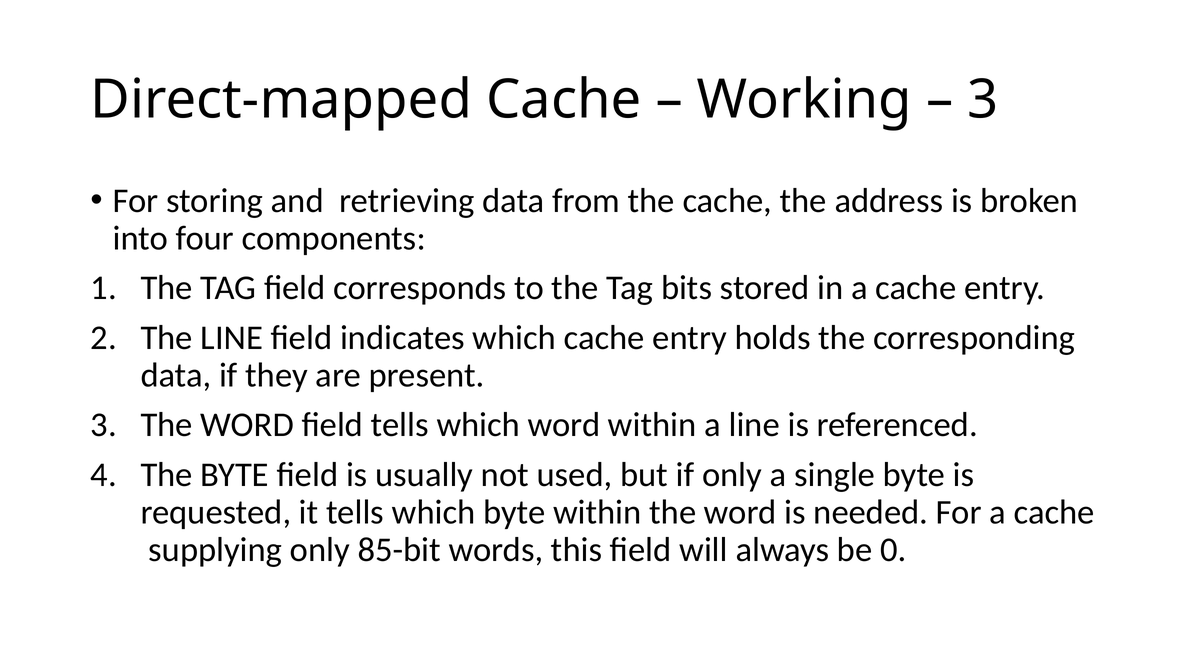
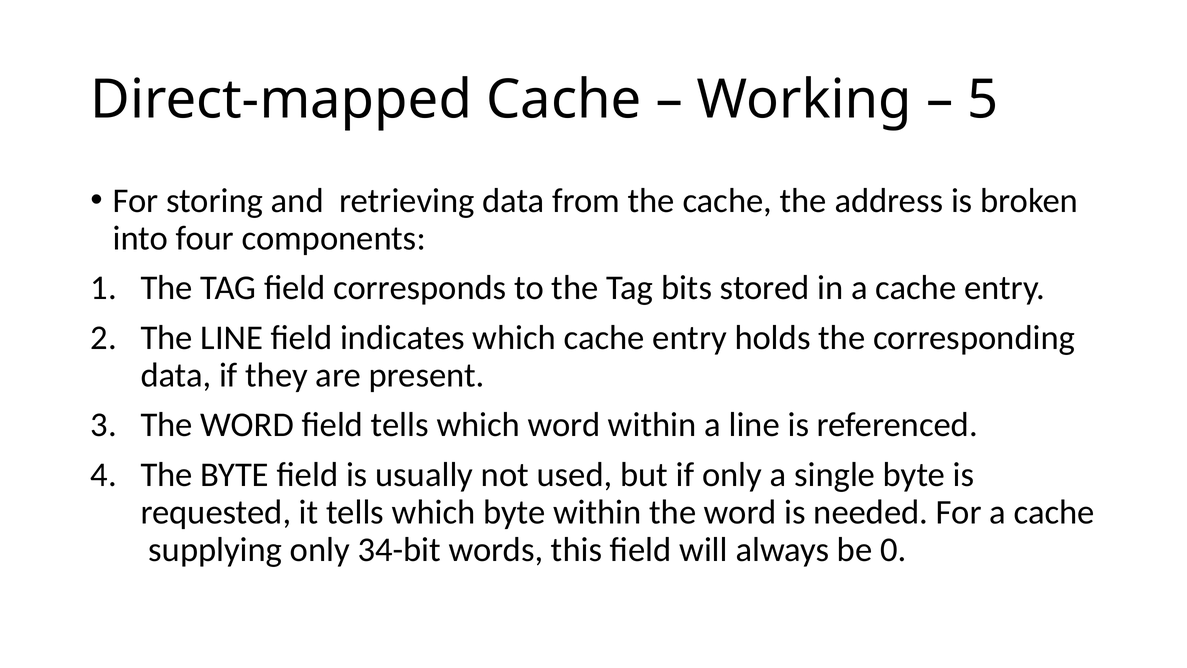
3 at (983, 100): 3 -> 5
85-bit: 85-bit -> 34-bit
